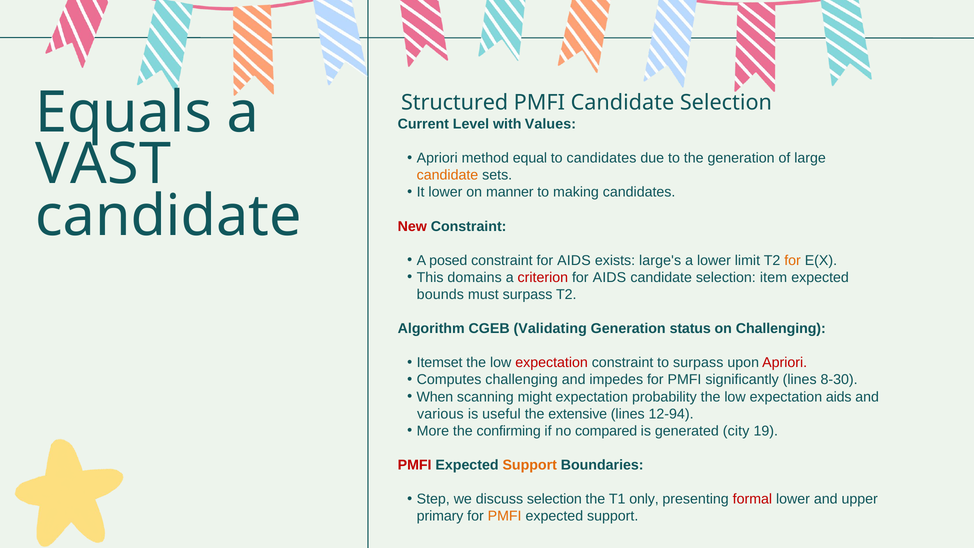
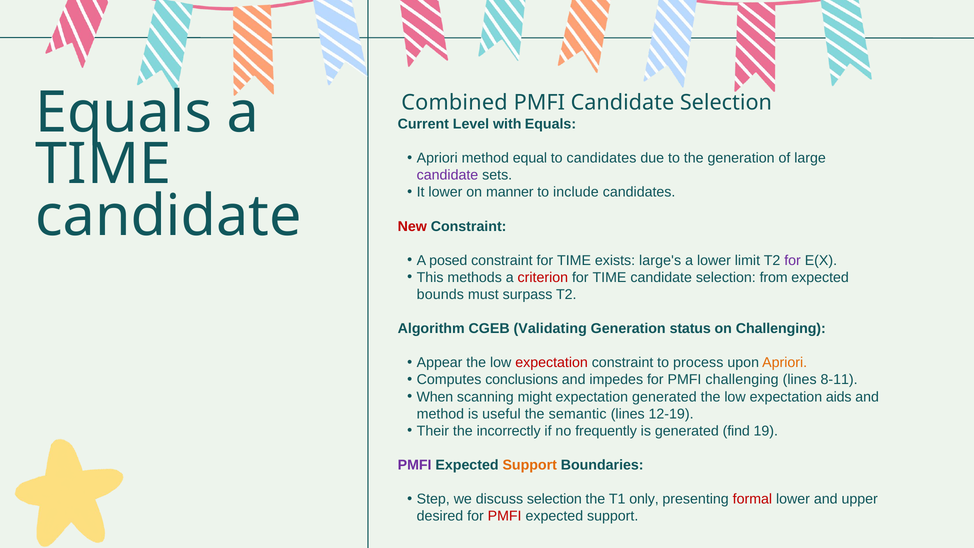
Structured: Structured -> Combined
with Values: Values -> Equals
VAST at (103, 164): VAST -> TIME
candidate at (447, 175) colour: orange -> purple
making: making -> include
constraint for AIDS: AIDS -> TIME
for at (793, 260) colour: orange -> purple
domains: domains -> methods
AIDS at (609, 277): AIDS -> TIME
item: item -> from
Itemset: Itemset -> Appear
to surpass: surpass -> process
Apriori at (785, 363) colour: red -> orange
Computes challenging: challenging -> conclusions
PMFI significantly: significantly -> challenging
8-30: 8-30 -> 8-11
expectation probability: probability -> generated
various at (440, 414): various -> method
extensive: extensive -> semantic
12-94: 12-94 -> 12-19
More: More -> Their
confirming: confirming -> incorrectly
compared: compared -> frequently
city: city -> find
PMFI at (415, 465) colour: red -> purple
primary: primary -> desired
PMFI at (505, 516) colour: orange -> red
